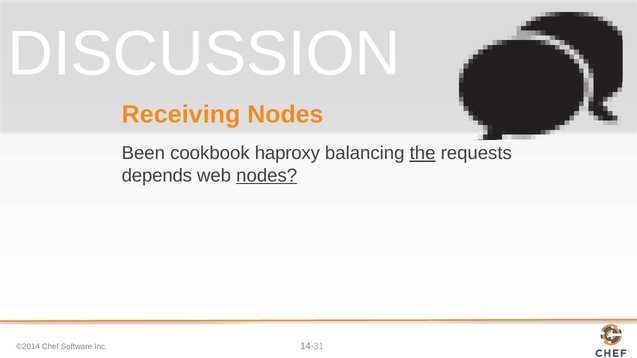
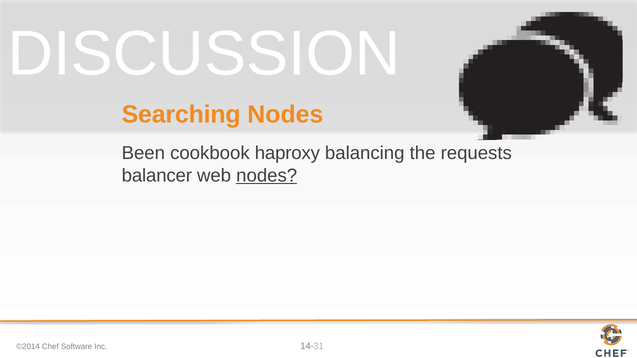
Receiving: Receiving -> Searching
the underline: present -> none
depends: depends -> balancer
